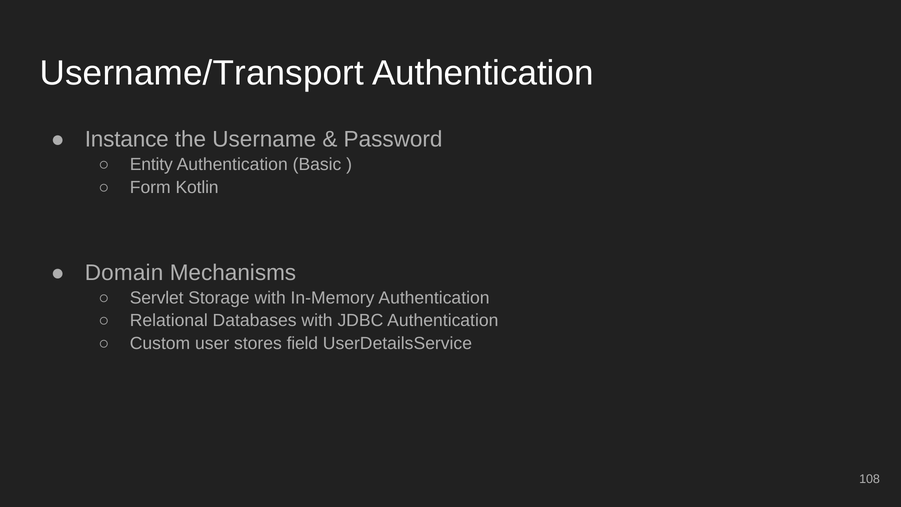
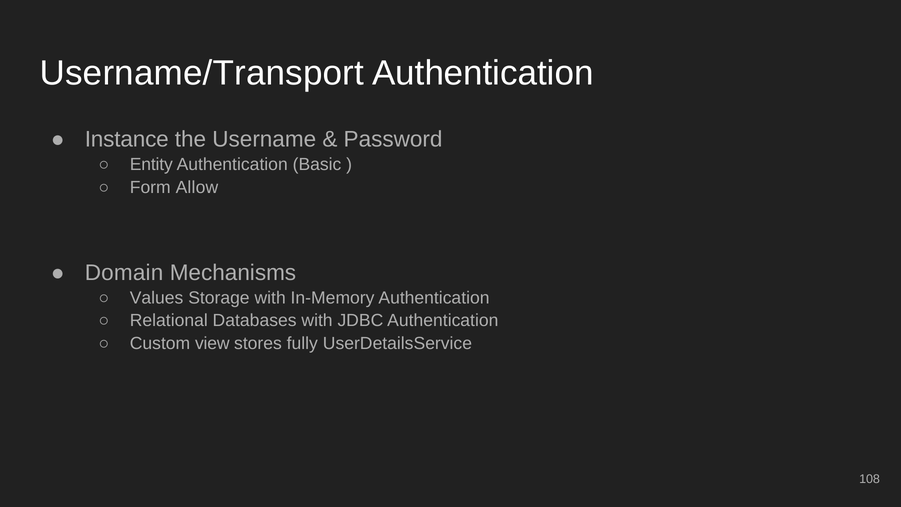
Kotlin: Kotlin -> Allow
Servlet: Servlet -> Values
user: user -> view
field: field -> fully
